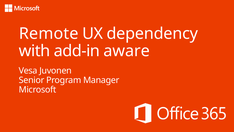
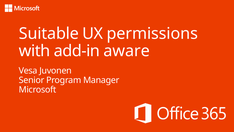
Remote: Remote -> Suitable
dependency: dependency -> permissions
